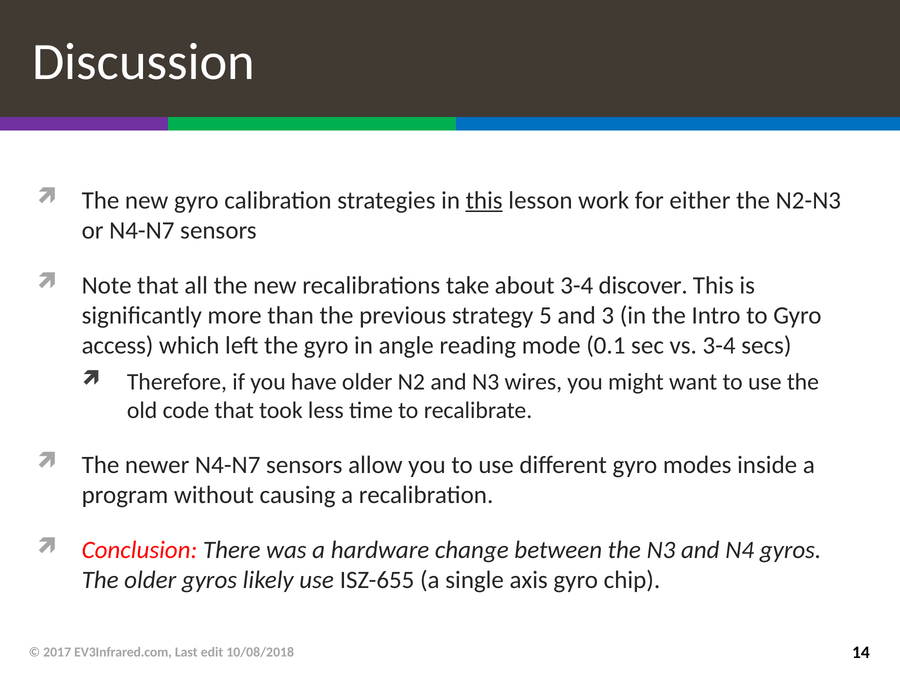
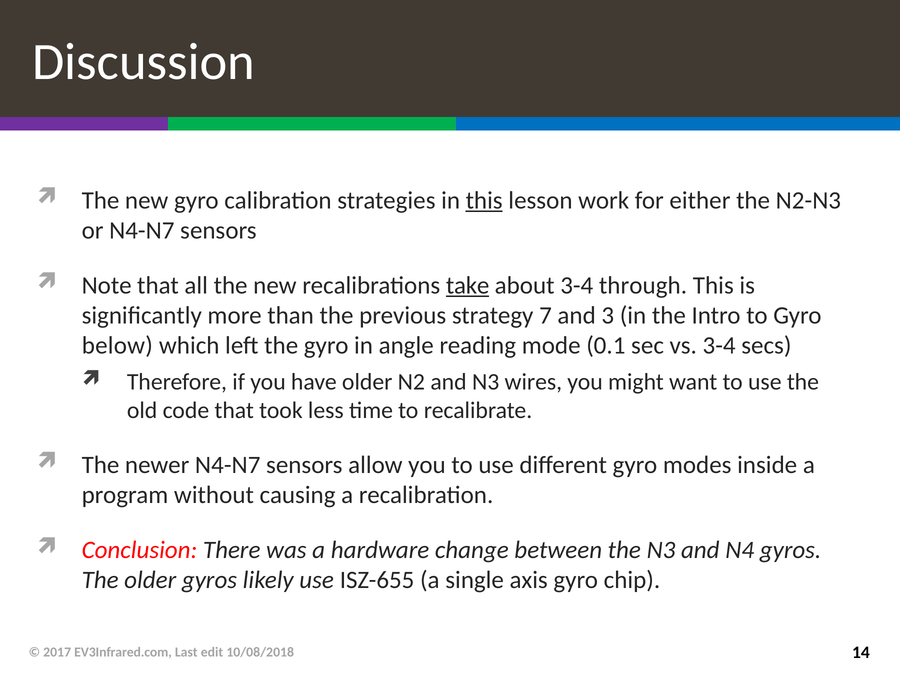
take underline: none -> present
discover: discover -> through
5: 5 -> 7
access: access -> below
